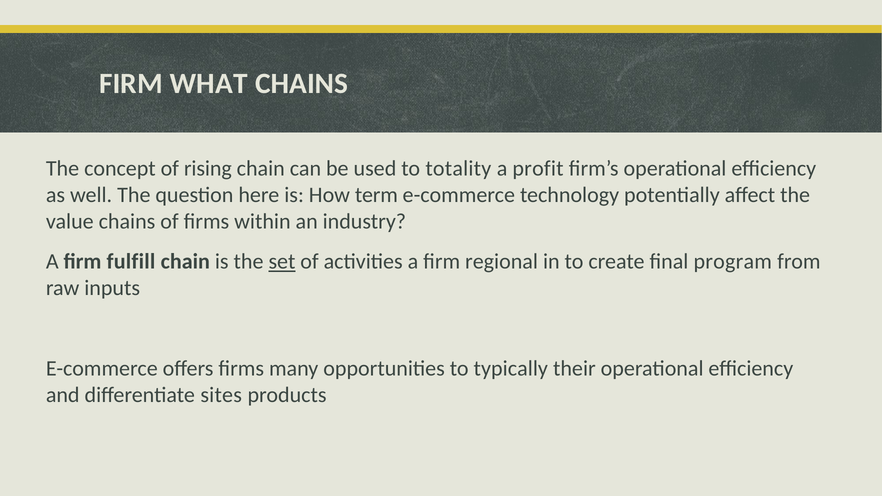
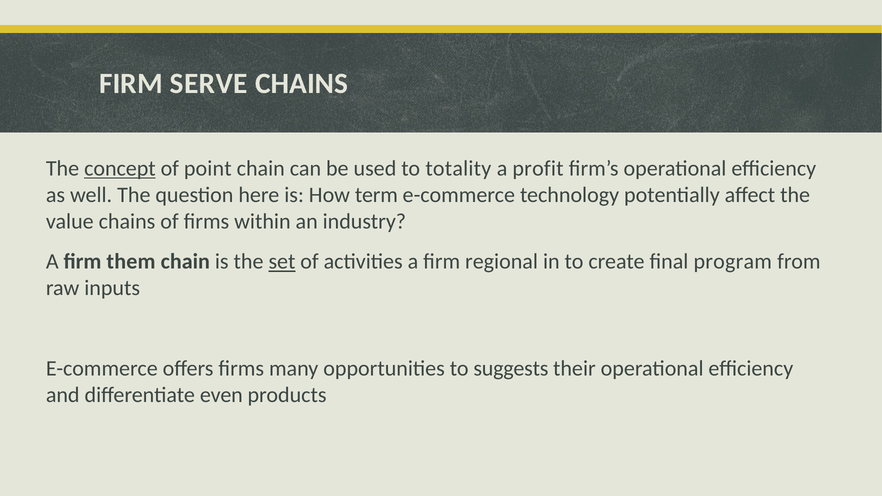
WHAT: WHAT -> SERVE
concept underline: none -> present
rising: rising -> point
fulfill: fulfill -> them
typically: typically -> suggests
sites: sites -> even
